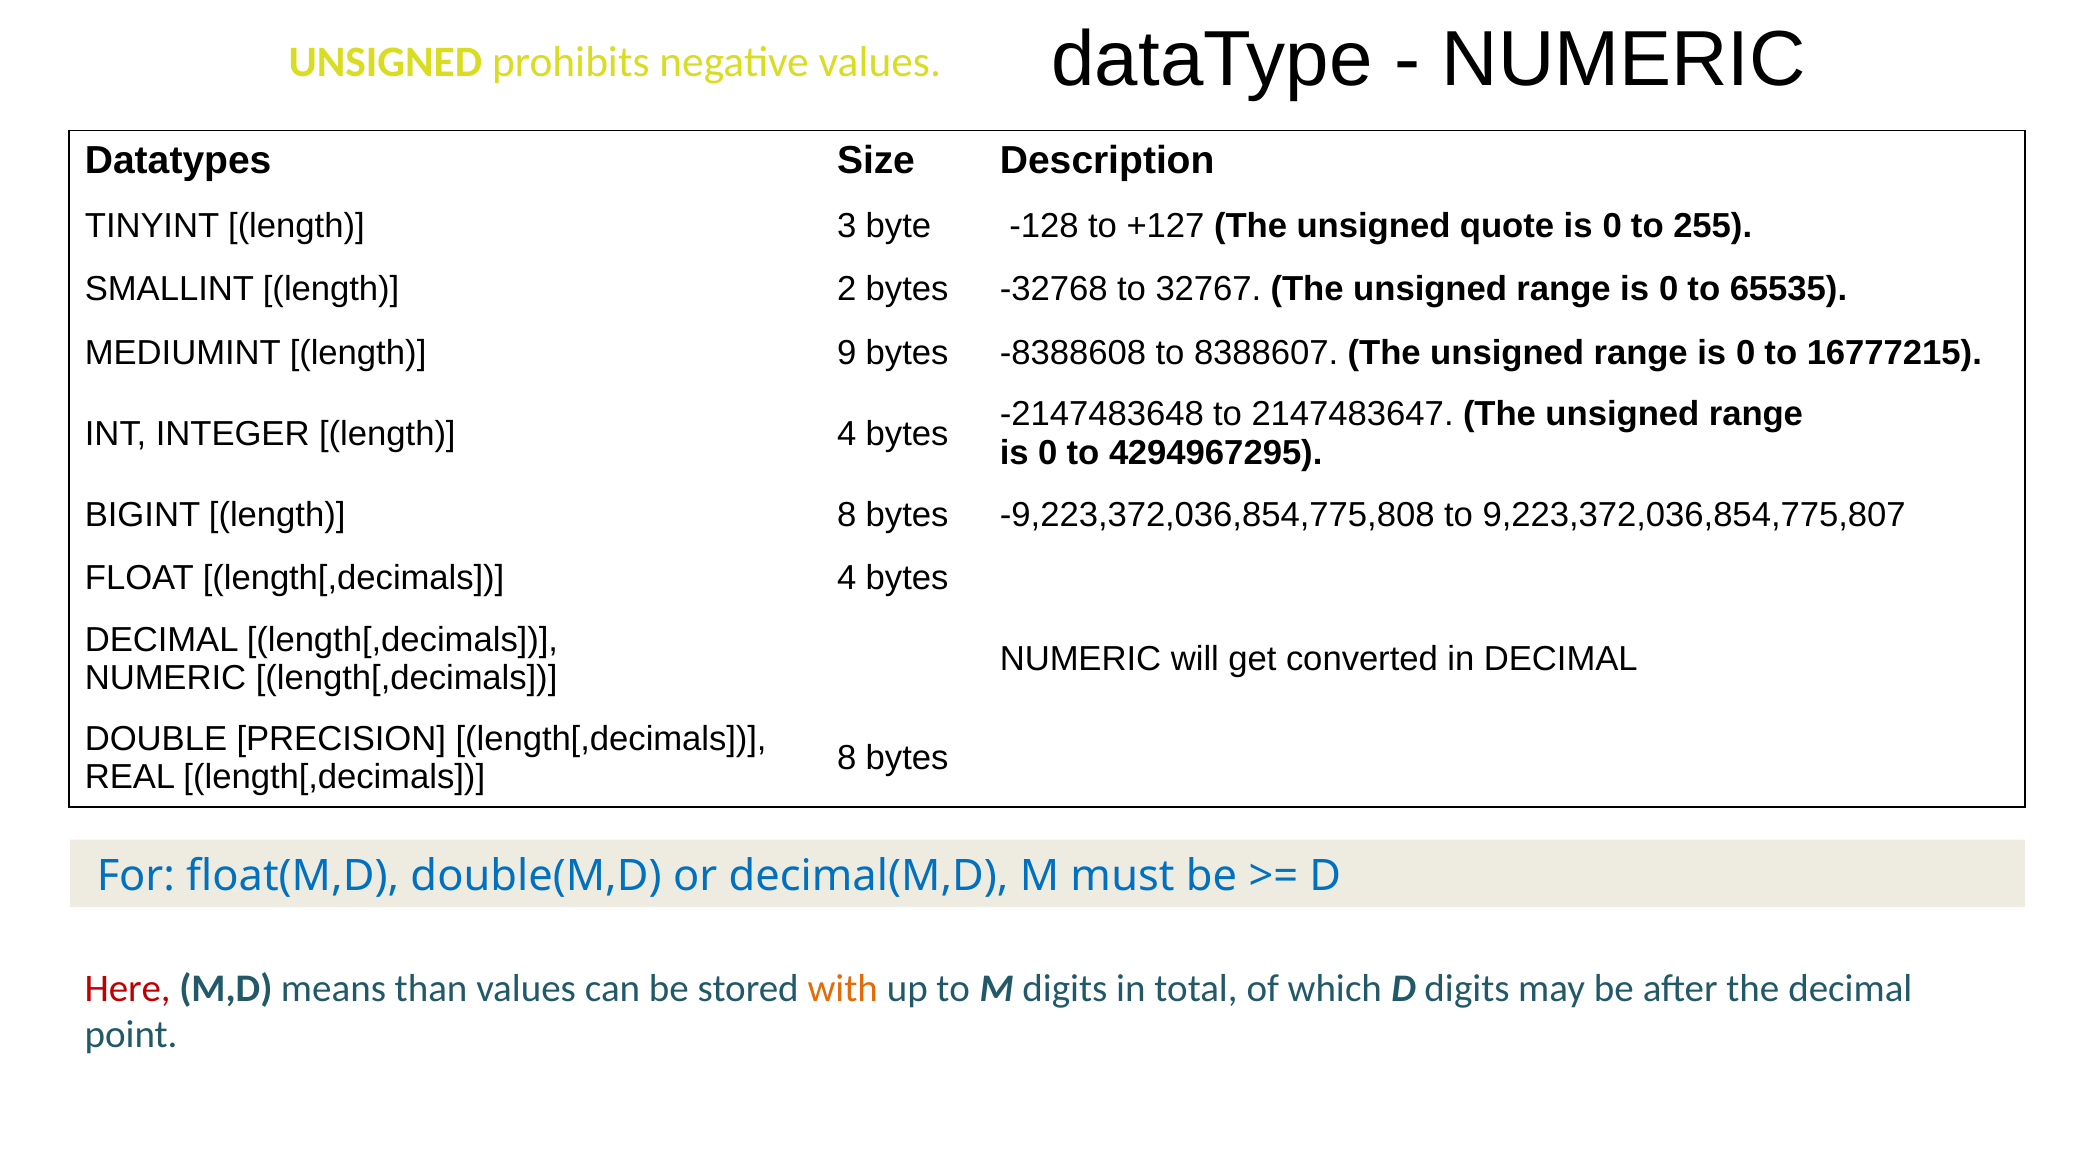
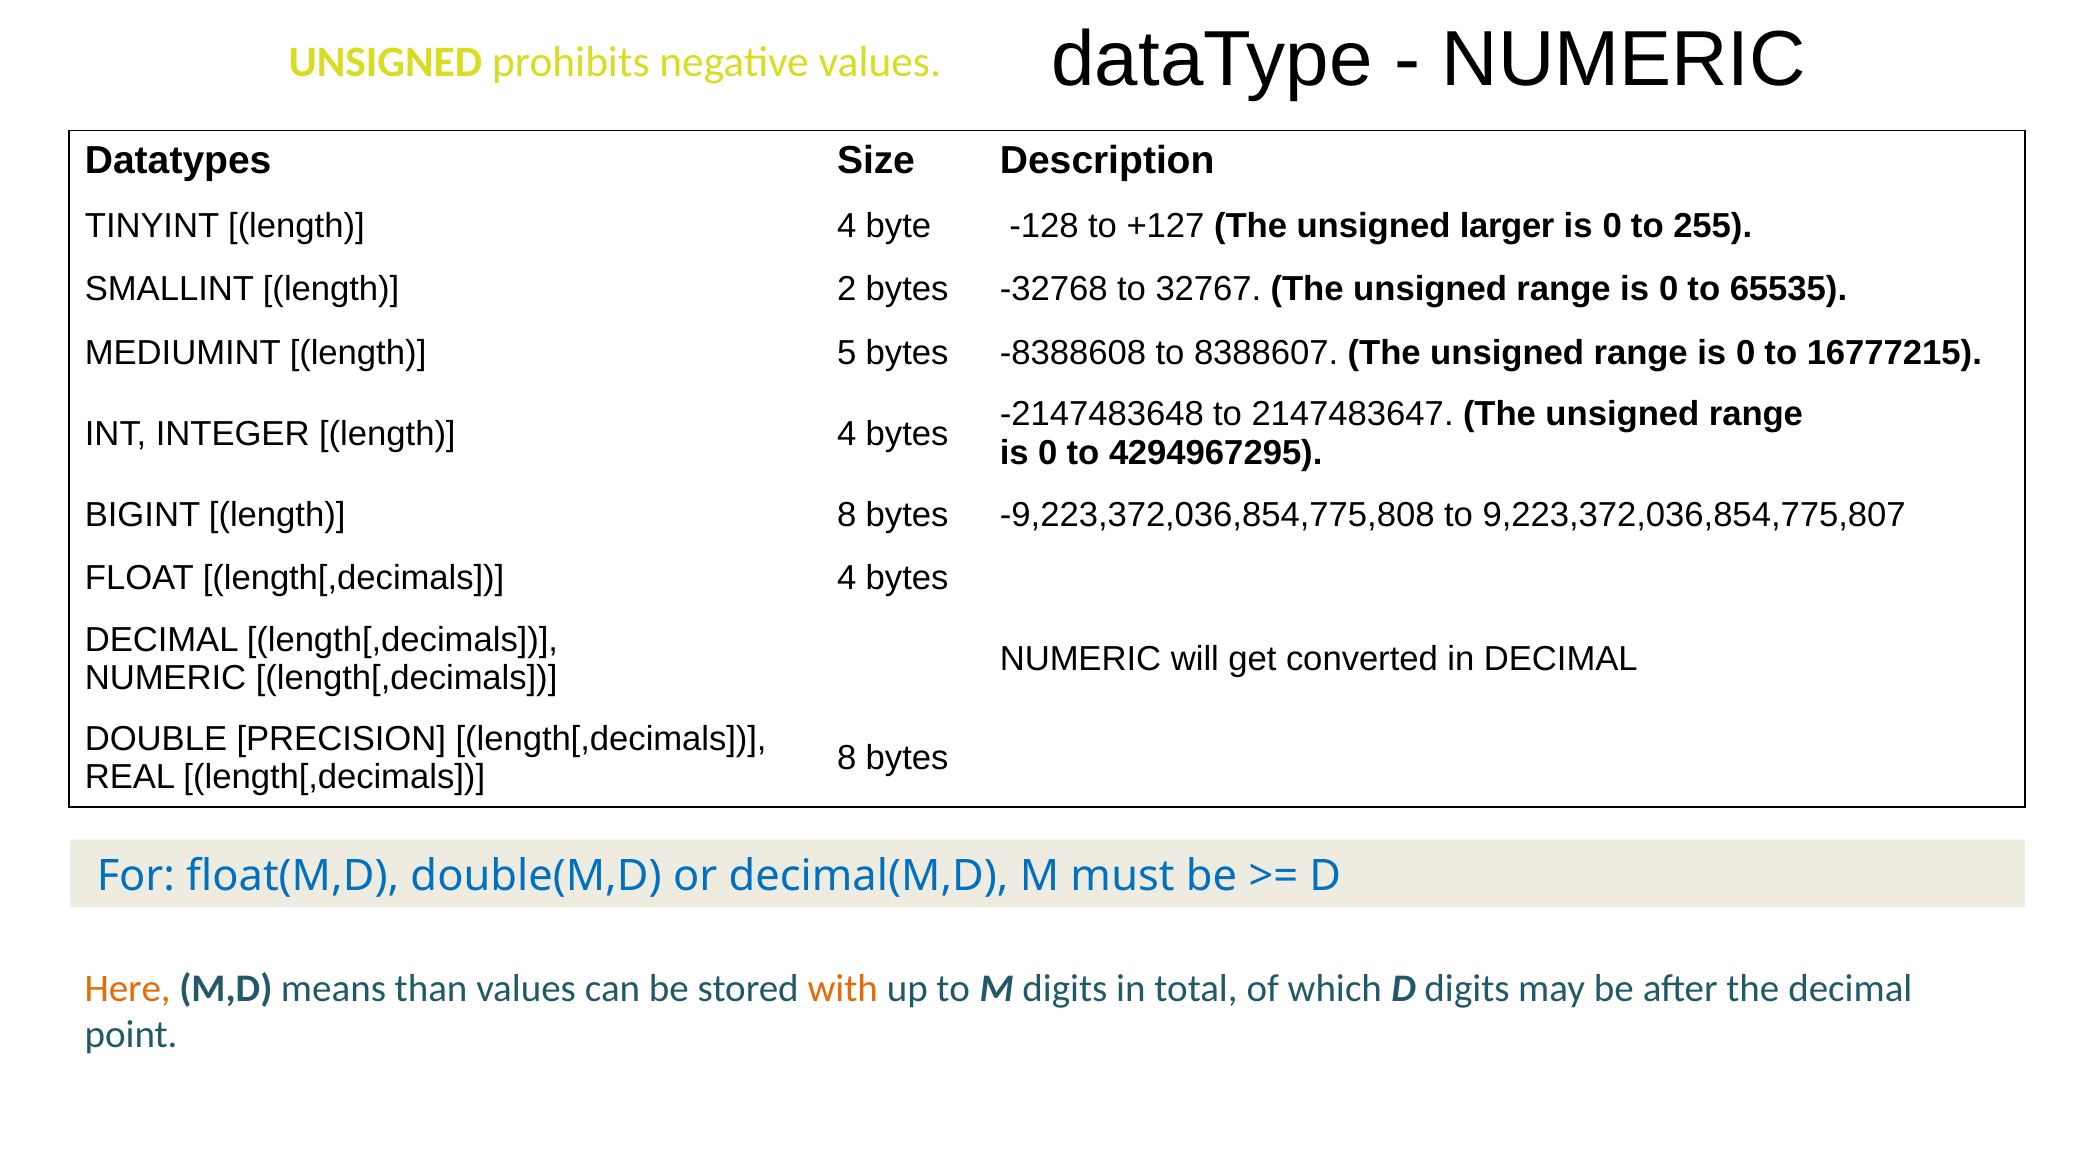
TINYINT length 3: 3 -> 4
quote: quote -> larger
9: 9 -> 5
Here colour: red -> orange
